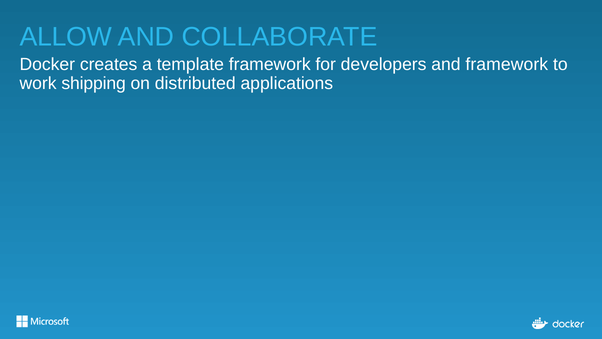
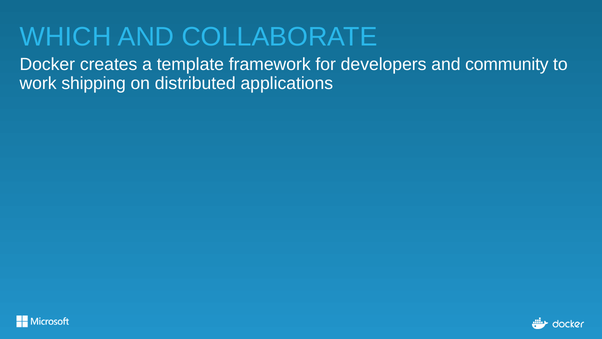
ALLOW: ALLOW -> WHICH
and framework: framework -> community
